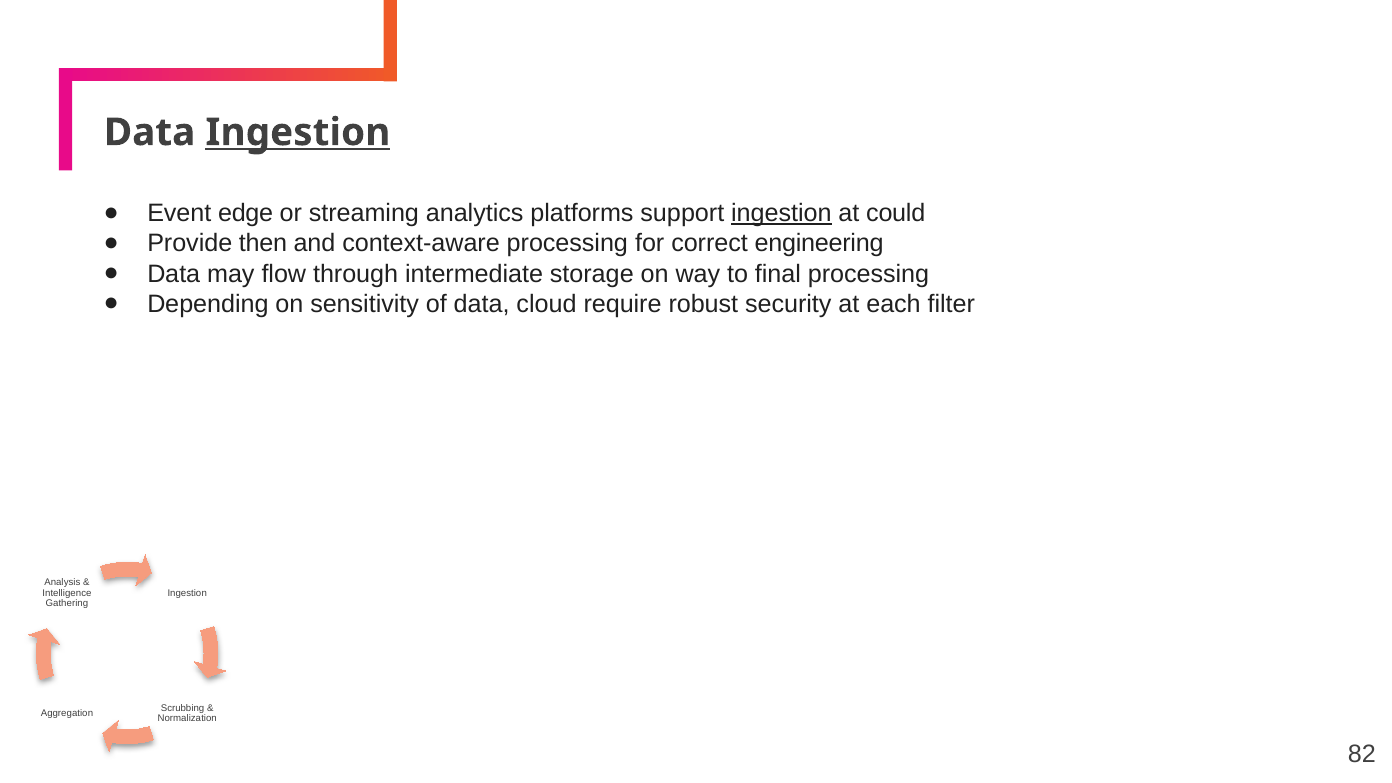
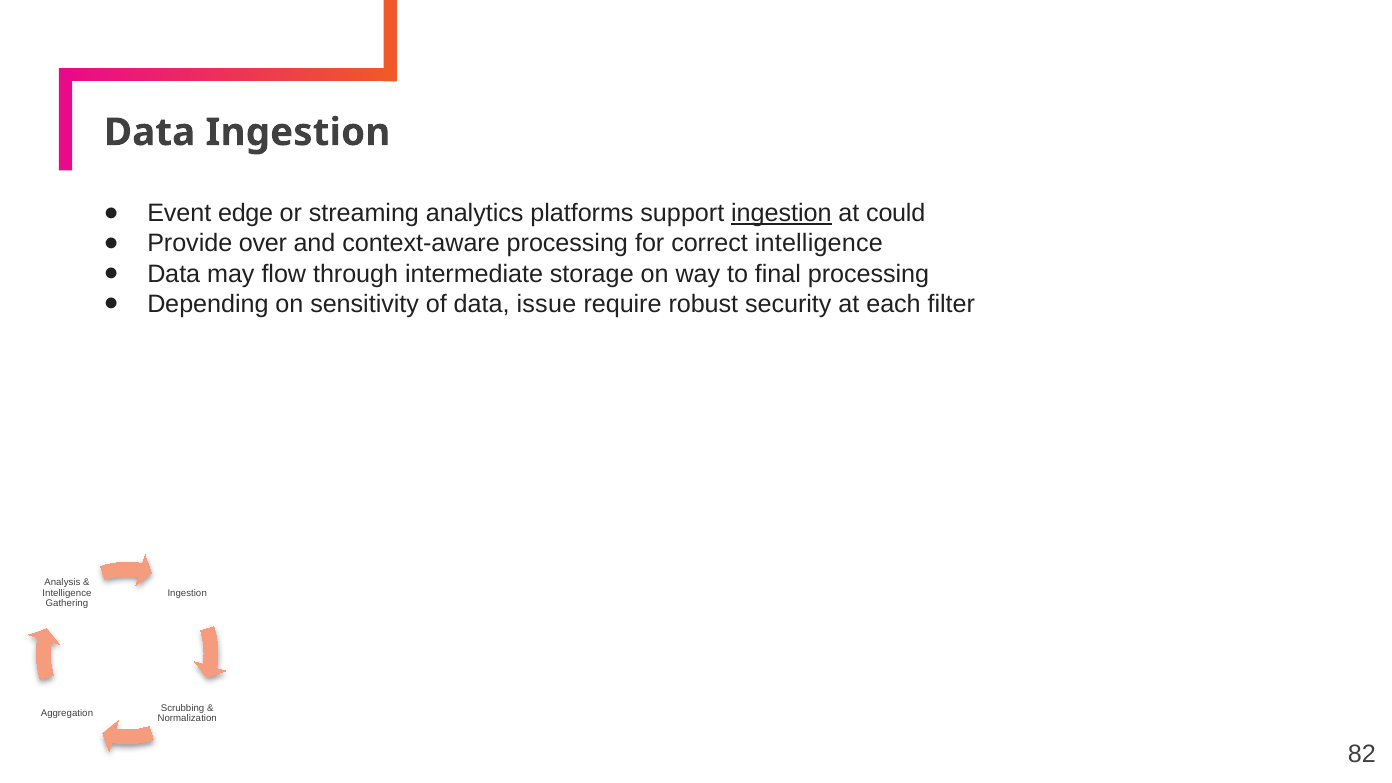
Ingestion at (298, 132) underline: present -> none
then: then -> over
correct engineering: engineering -> intelligence
cloud: cloud -> issue
